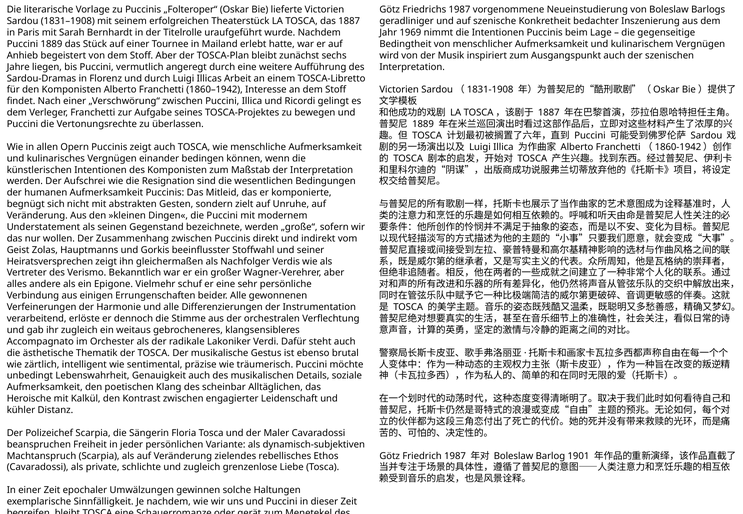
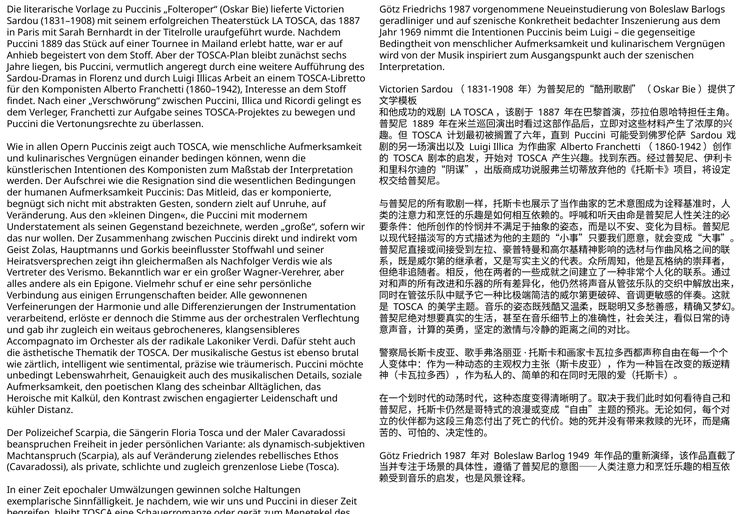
beim Lage: Lage -> Luigi
1901: 1901 -> 1949
